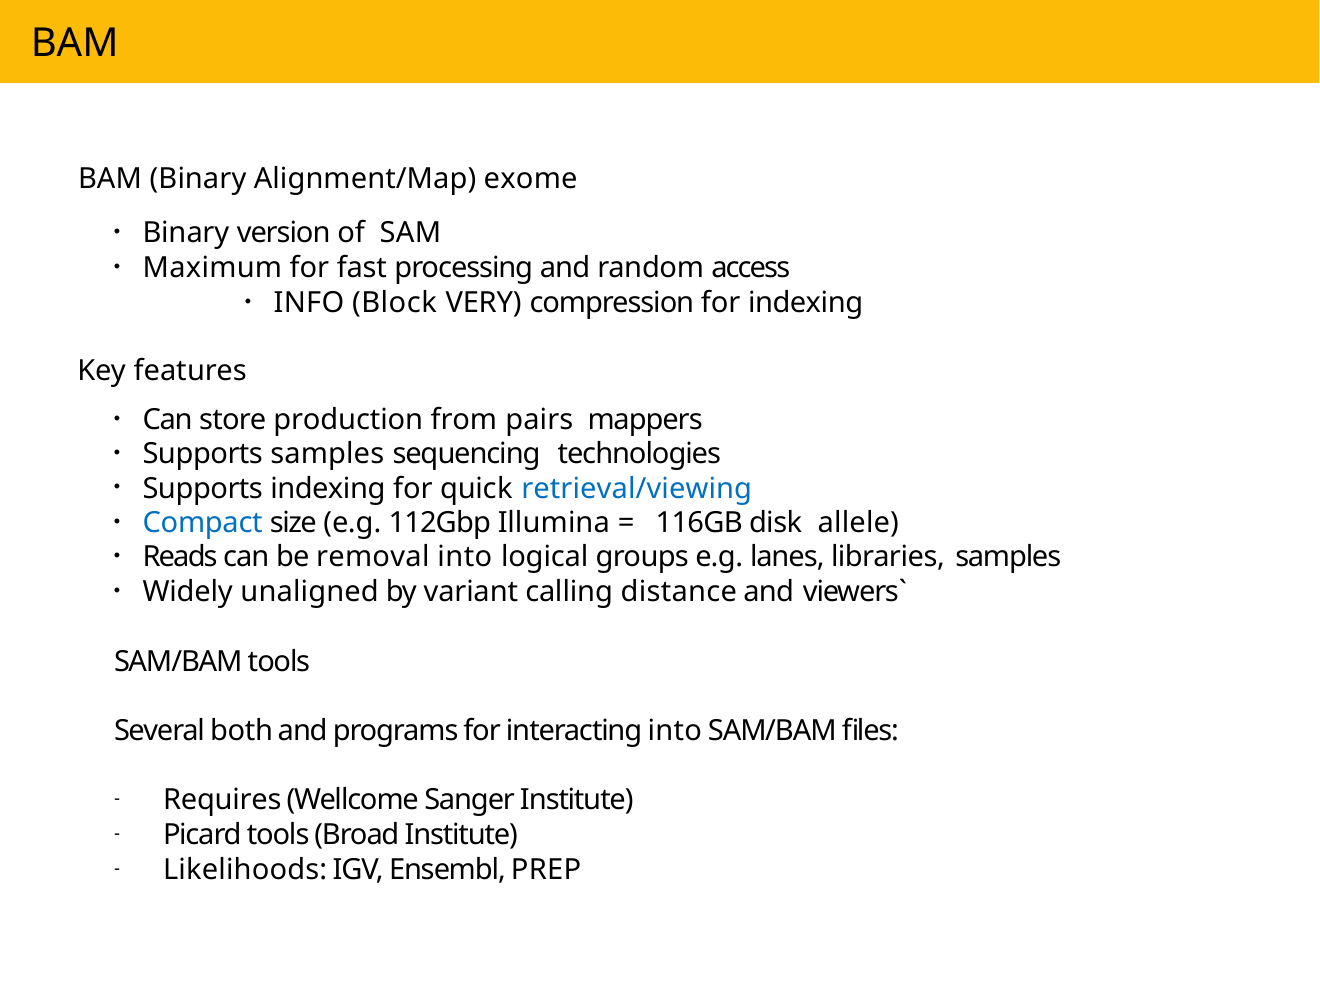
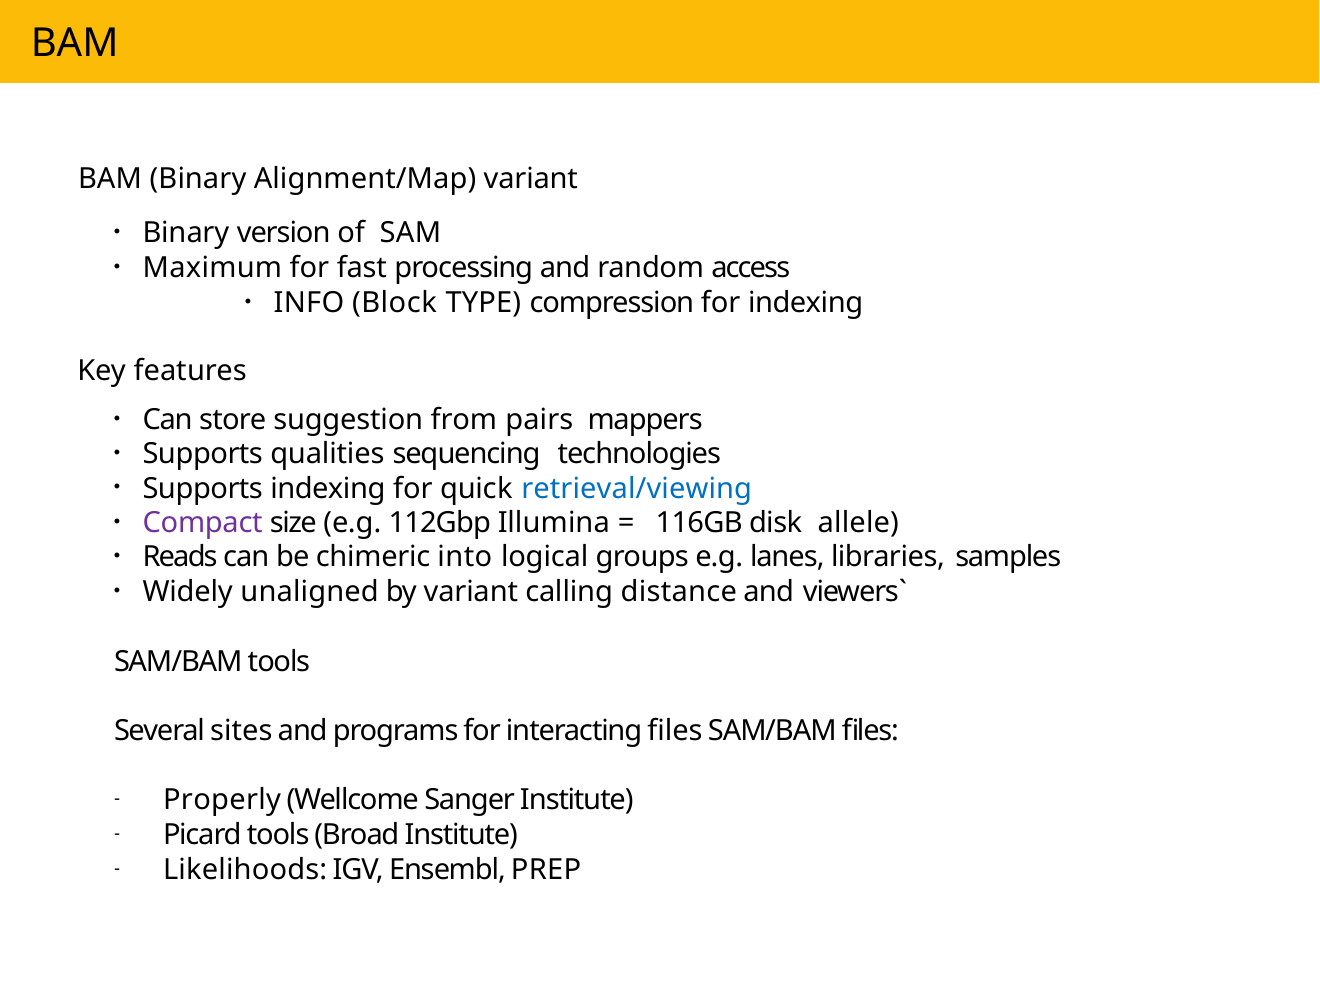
Alignment/Map exome: exome -> variant
VERY: VERY -> TYPE
production: production -> suggestion
Supports samples: samples -> qualities
Compact colour: blue -> purple
removal: removal -> chimeric
both: both -> sites
interacting into: into -> files
Requires: Requires -> Properly
